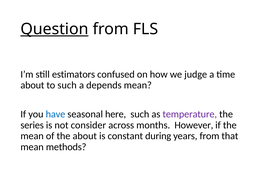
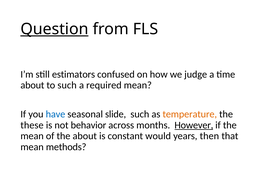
depends: depends -> required
here: here -> slide
temperature colour: purple -> orange
series: series -> these
consider: consider -> behavior
However underline: none -> present
during: during -> would
years from: from -> then
